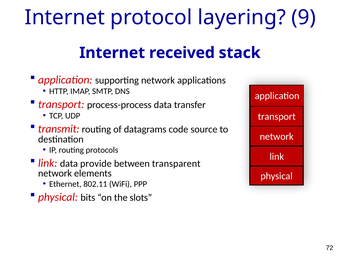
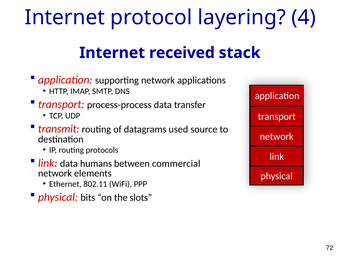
9: 9 -> 4
code: code -> used
provide: provide -> humans
transparent: transparent -> commercial
